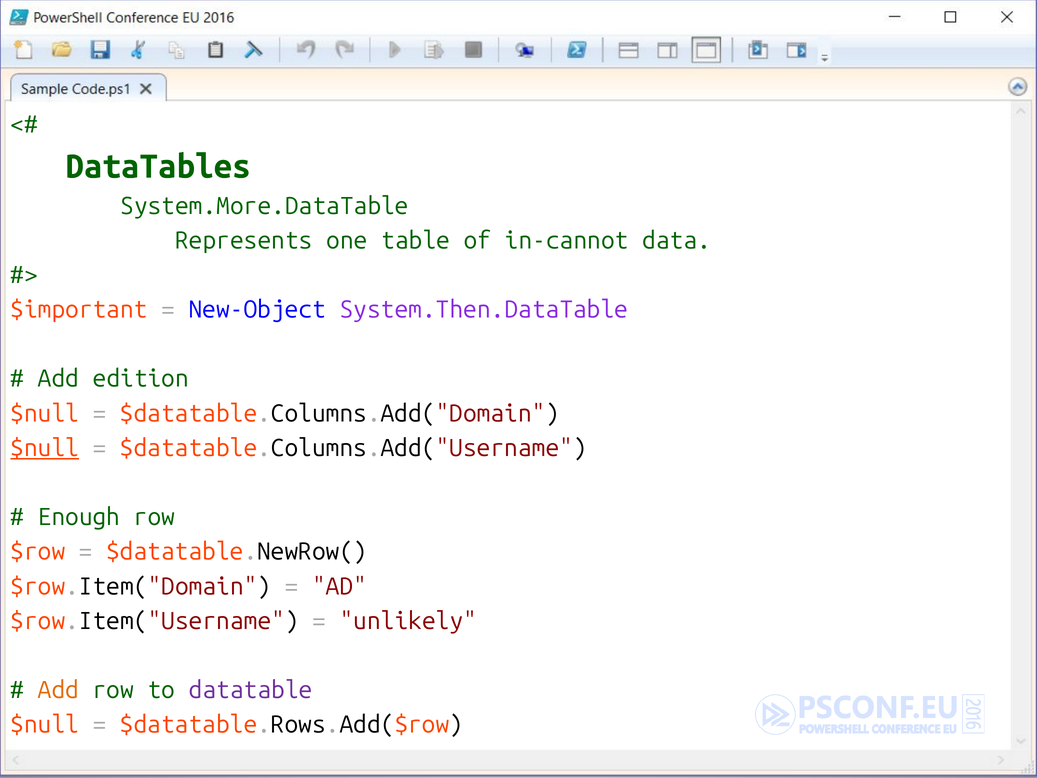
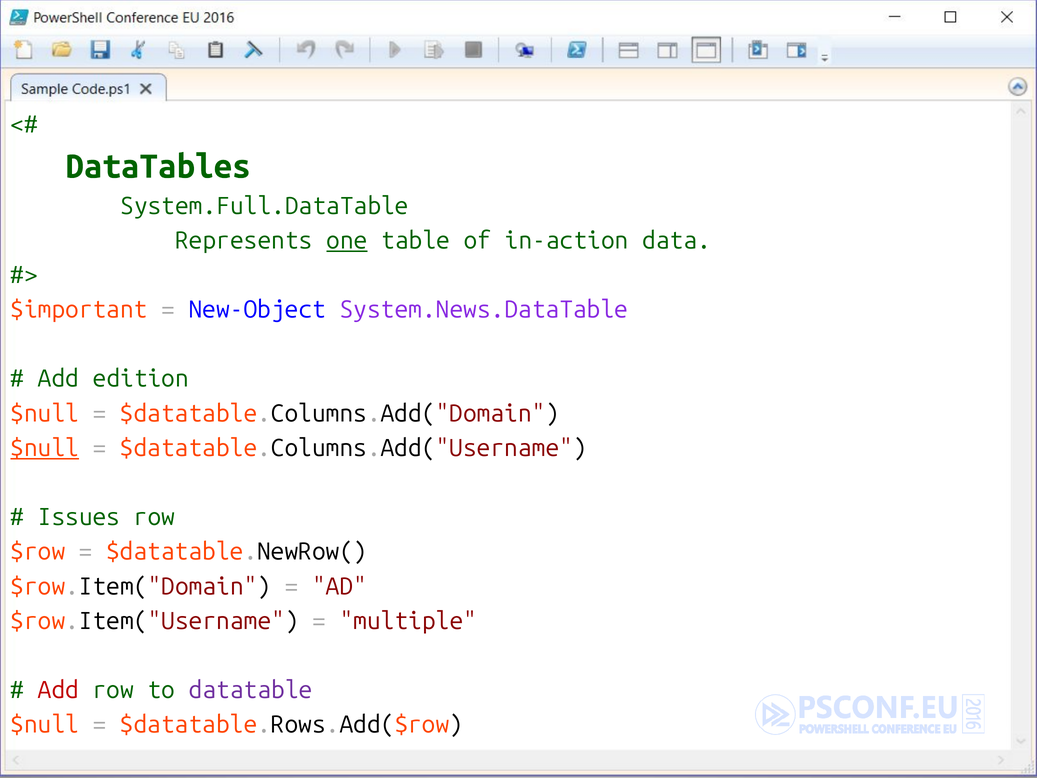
System.More.DataTable: System.More.DataTable -> System.Full.DataTable
one underline: none -> present
in-cannot: in-cannot -> in-action
System.Then.DataTable: System.Then.DataTable -> System.News.DataTable
Enough: Enough -> Issues
unlikely: unlikely -> multiple
Add at (58, 690) colour: orange -> red
